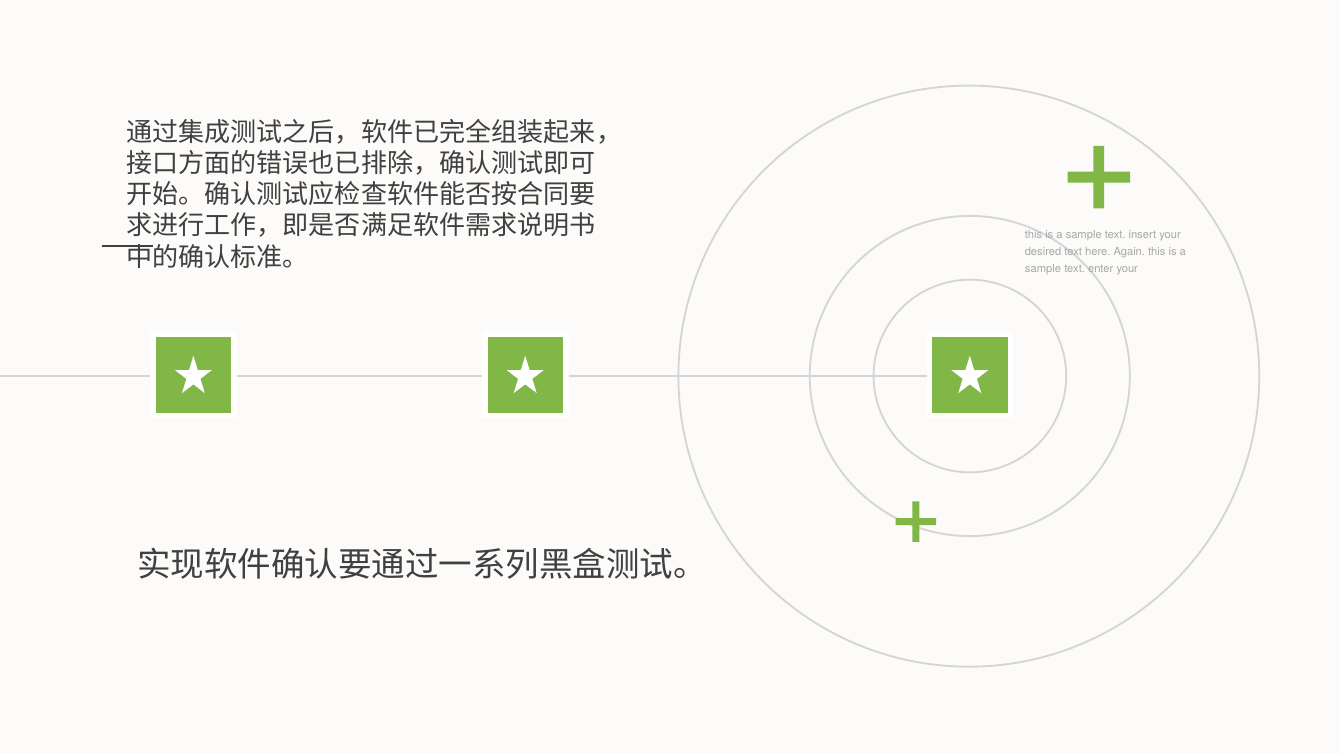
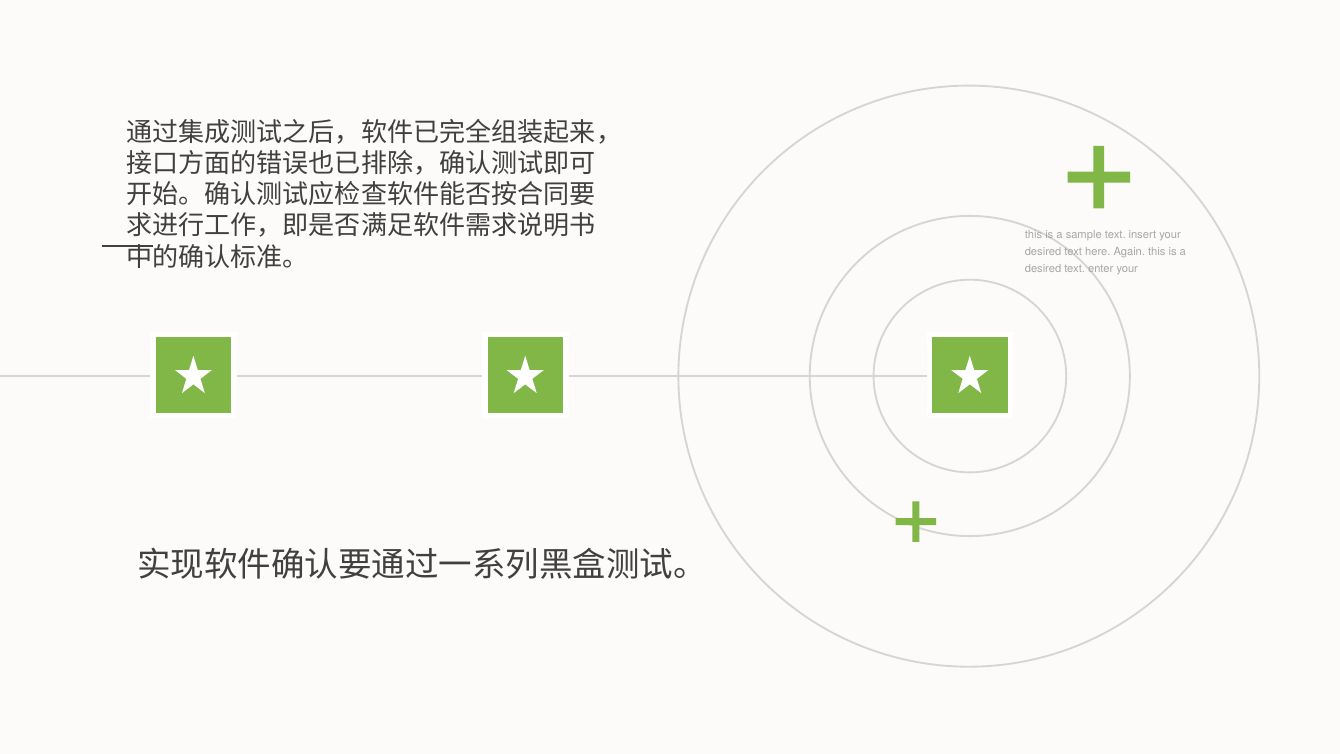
sample at (1043, 269): sample -> desired
